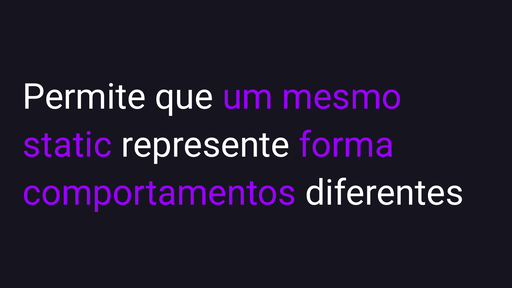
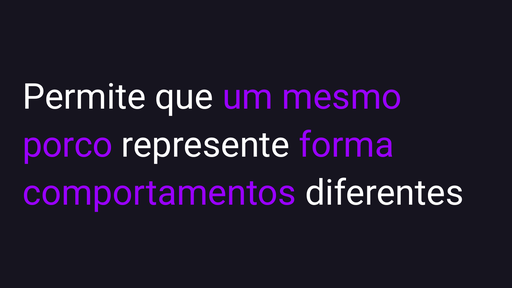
static: static -> porco
